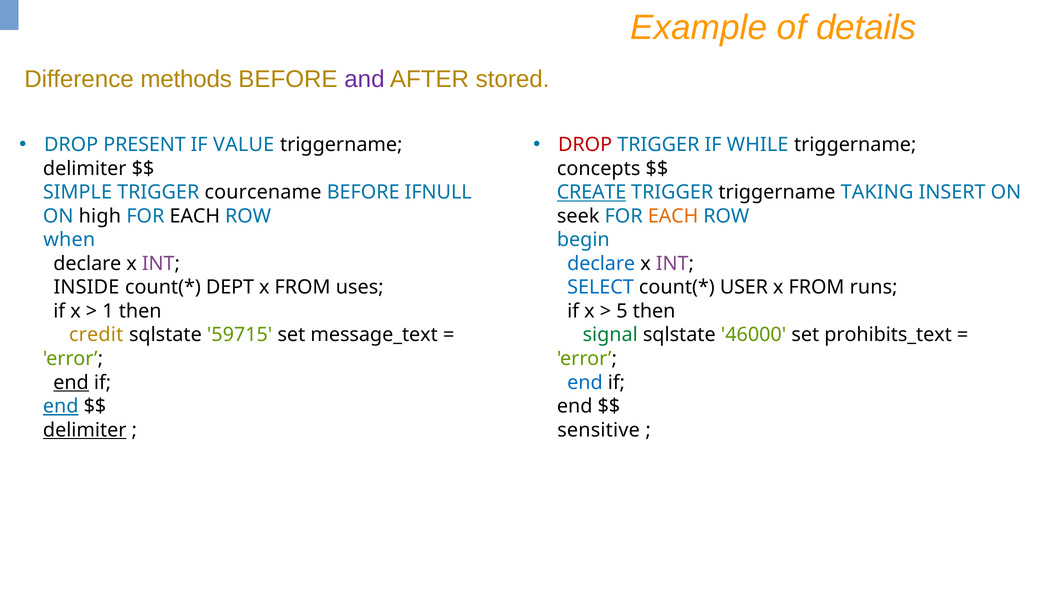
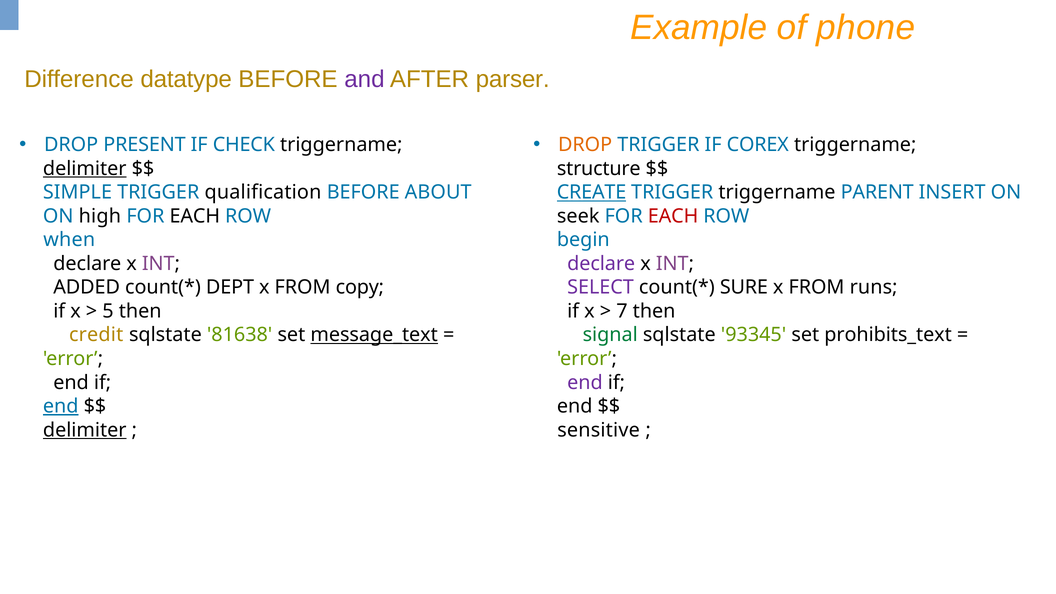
details: details -> phone
methods: methods -> datatype
stored: stored -> parser
VALUE: VALUE -> CHECK
DROP at (585, 145) colour: red -> orange
WHILE: WHILE -> COREX
delimiter at (85, 169) underline: none -> present
concepts: concepts -> structure
courcename: courcename -> qualification
IFNULL: IFNULL -> ABOUT
TAKING: TAKING -> PARENT
EACH at (673, 216) colour: orange -> red
declare at (601, 264) colour: blue -> purple
INSIDE: INSIDE -> ADDED
uses: uses -> copy
SELECT colour: blue -> purple
USER: USER -> SURE
1: 1 -> 5
5: 5 -> 7
59715: 59715 -> 81638
message_text underline: none -> present
46000: 46000 -> 93345
end at (71, 382) underline: present -> none
end at (585, 382) colour: blue -> purple
